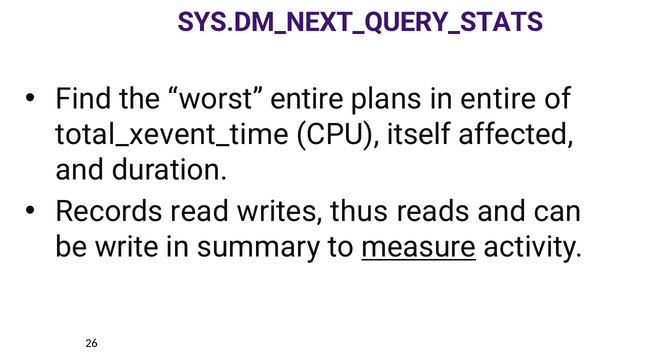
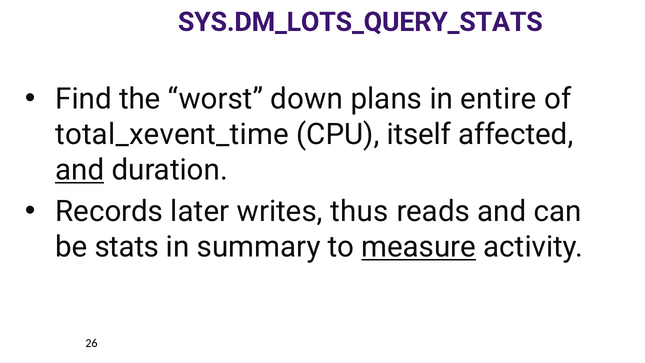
SYS.DM_NEXT_QUERY_STATS: SYS.DM_NEXT_QUERY_STATS -> SYS.DM_LOTS_QUERY_STATS
worst entire: entire -> down
and at (80, 170) underline: none -> present
read: read -> later
write: write -> stats
